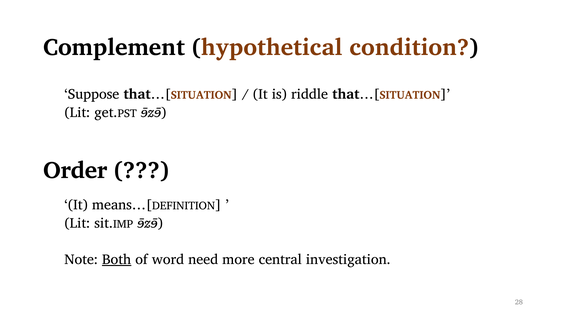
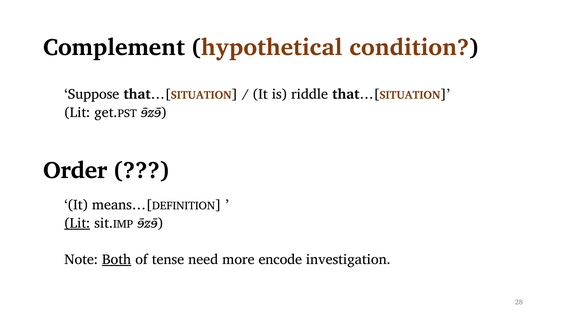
Lit at (77, 223) underline: none -> present
word: word -> tense
central: central -> encode
